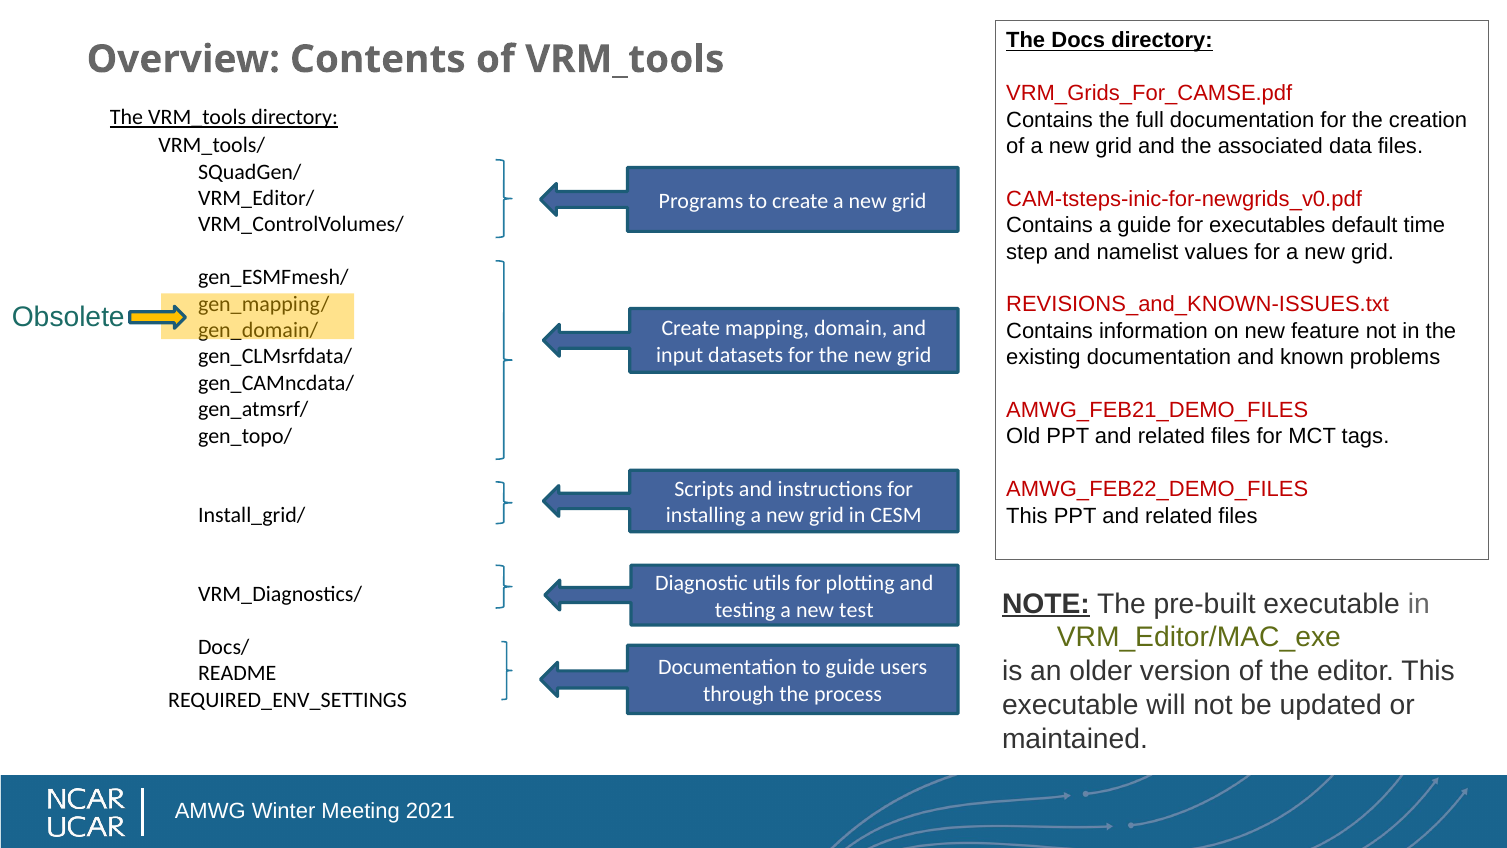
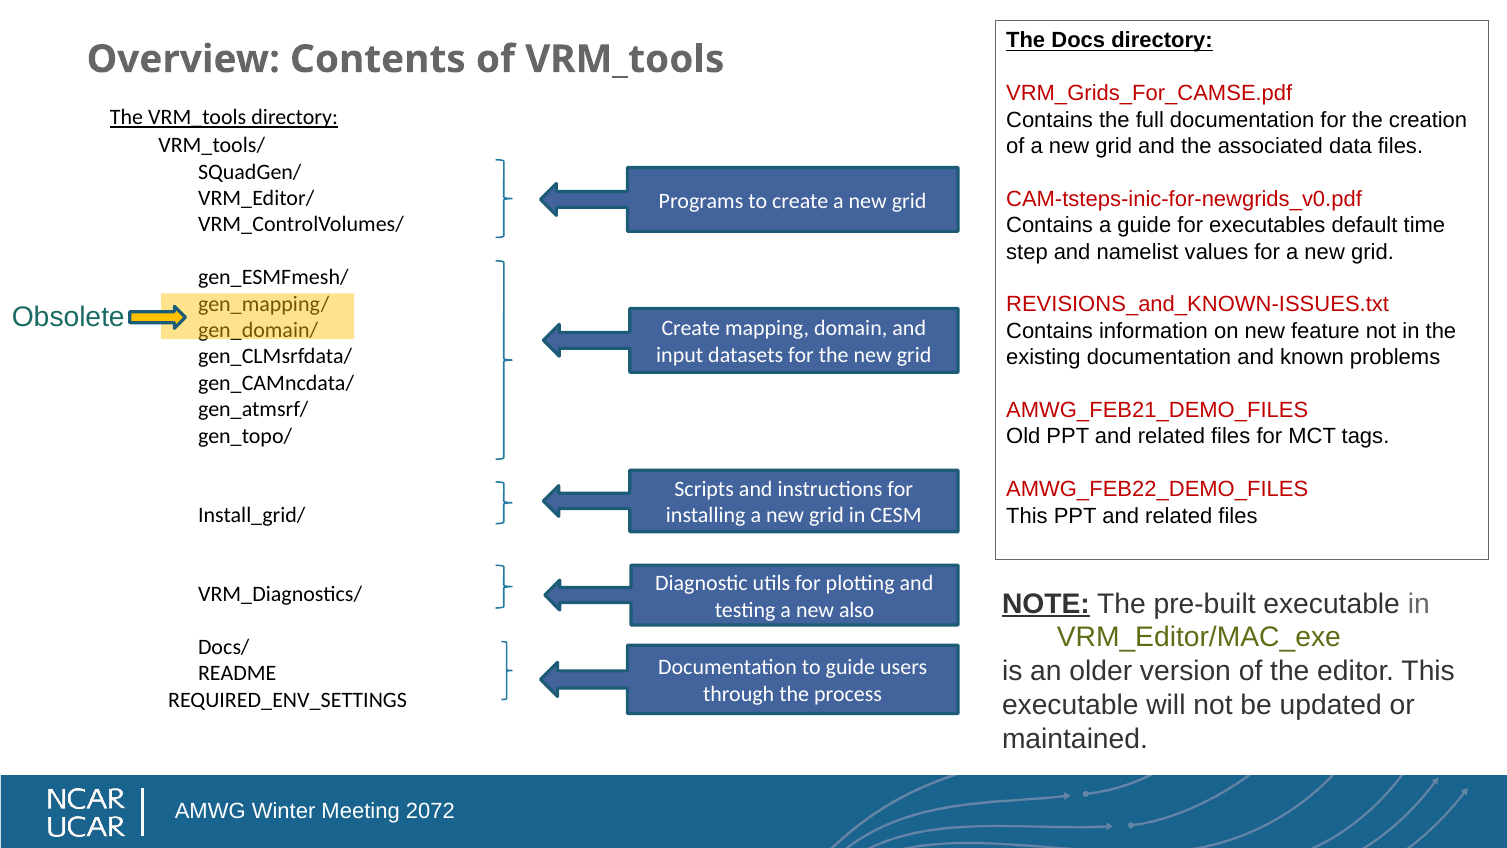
test: test -> also
2021: 2021 -> 2072
